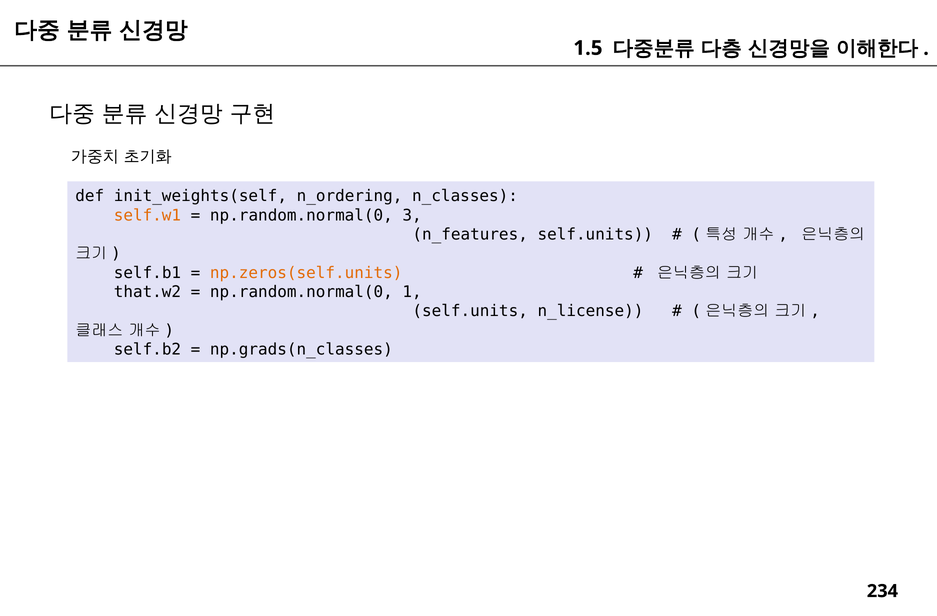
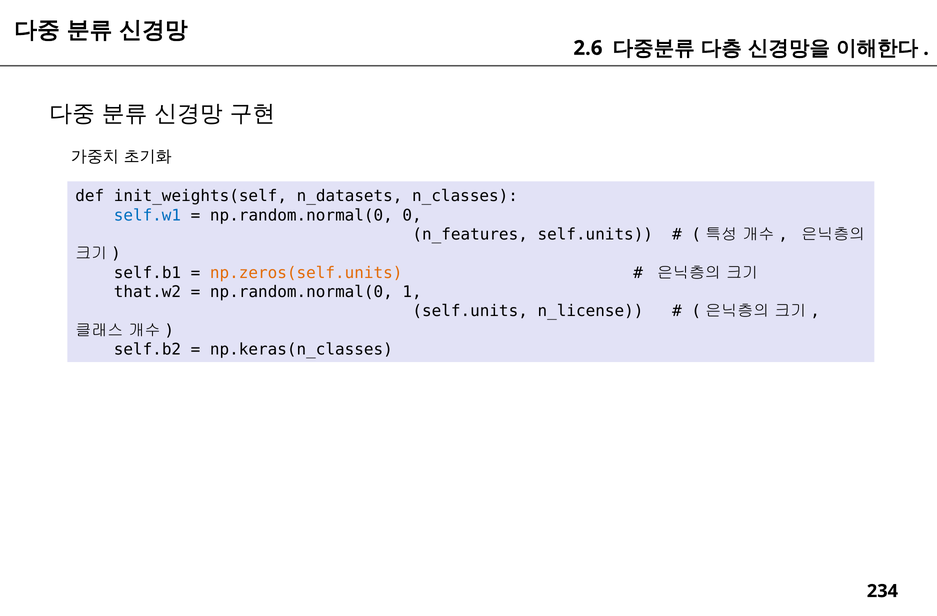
1.5: 1.5 -> 2.6
n_ordering: n_ordering -> n_datasets
self.w1 colour: orange -> blue
3: 3 -> 0
np.grads(n_classes: np.grads(n_classes -> np.keras(n_classes
